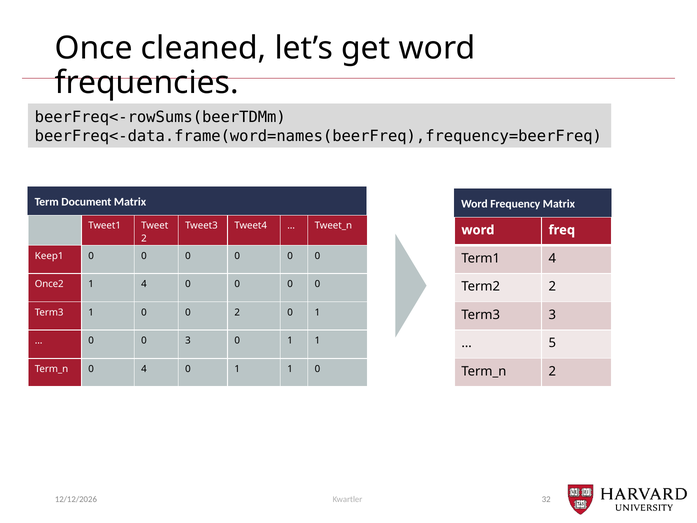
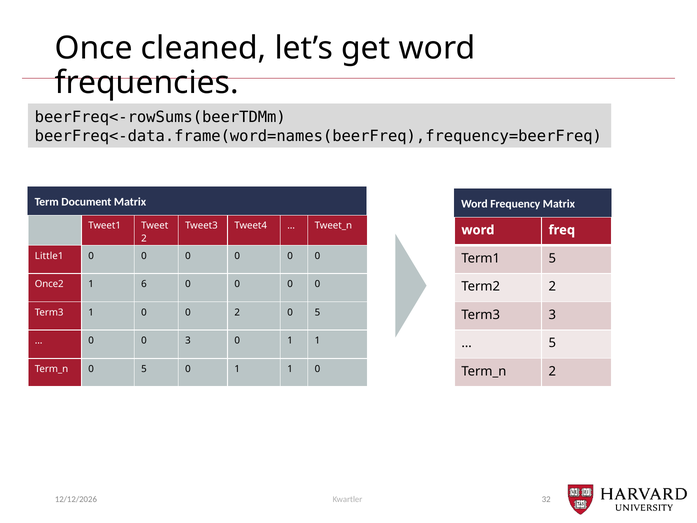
Keep1: Keep1 -> Little1
Term1 4: 4 -> 5
1 4: 4 -> 6
2 0 1: 1 -> 5
4 at (144, 369): 4 -> 5
